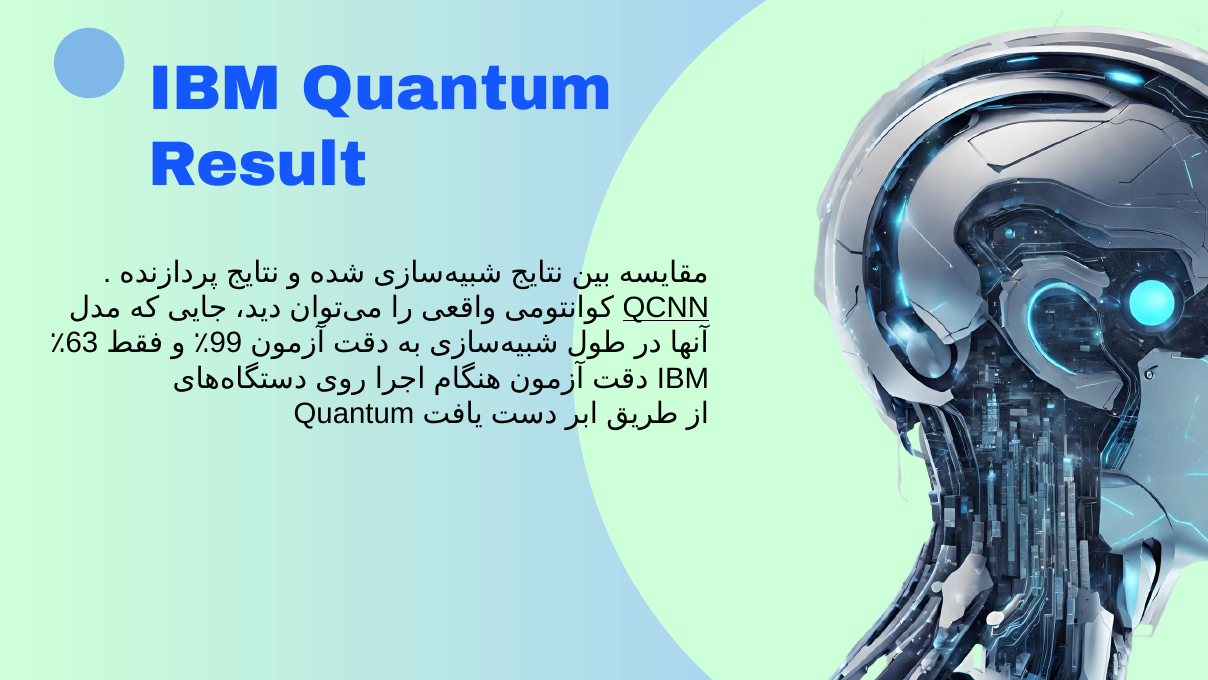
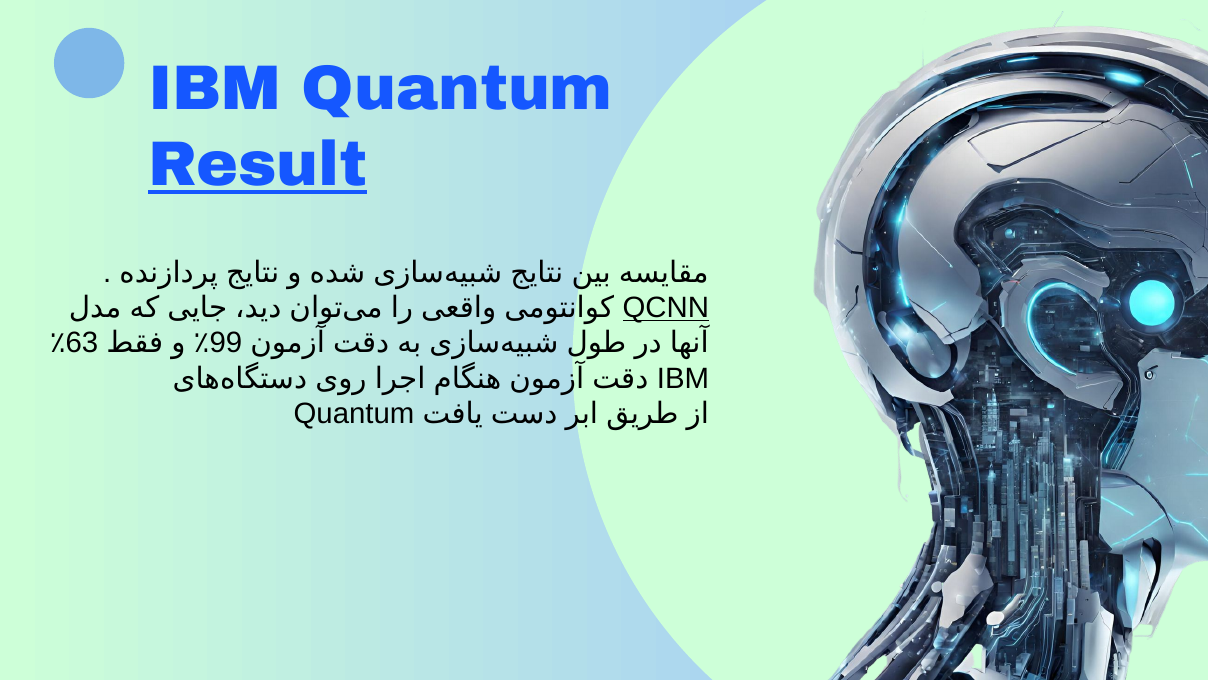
Result underline: none -> present
